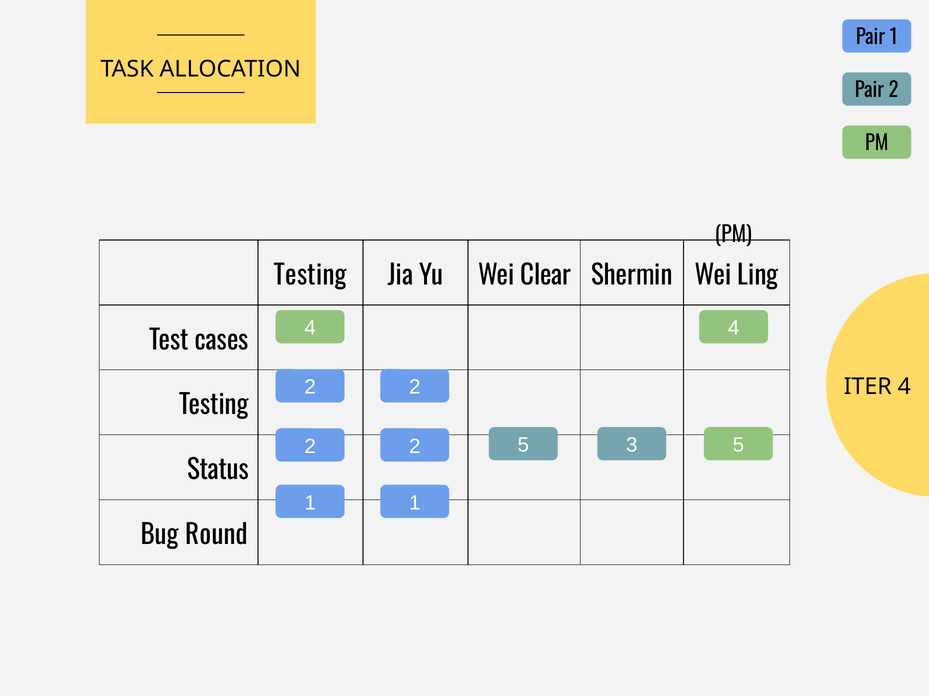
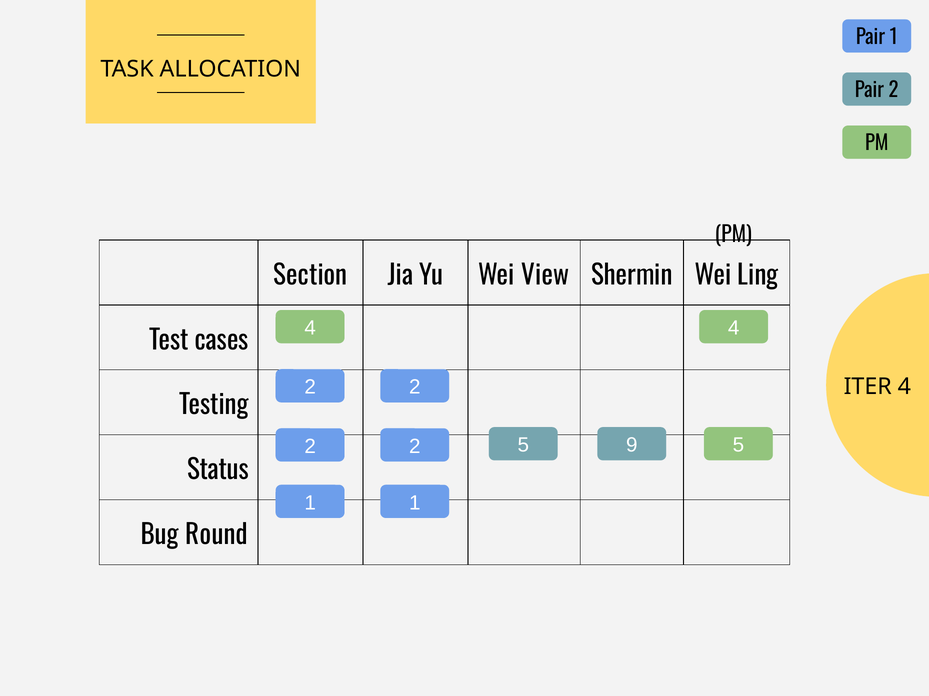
Testing at (310, 276): Testing -> Section
Clear: Clear -> View
3: 3 -> 9
